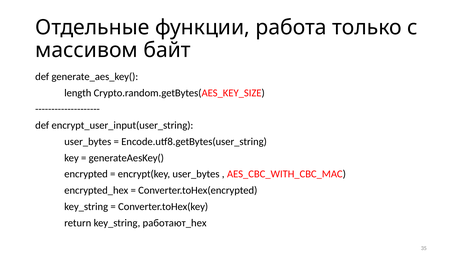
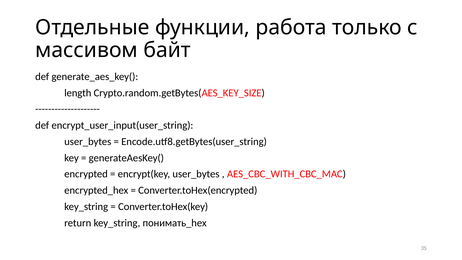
работают_hex: работают_hex -> понимать_hex
